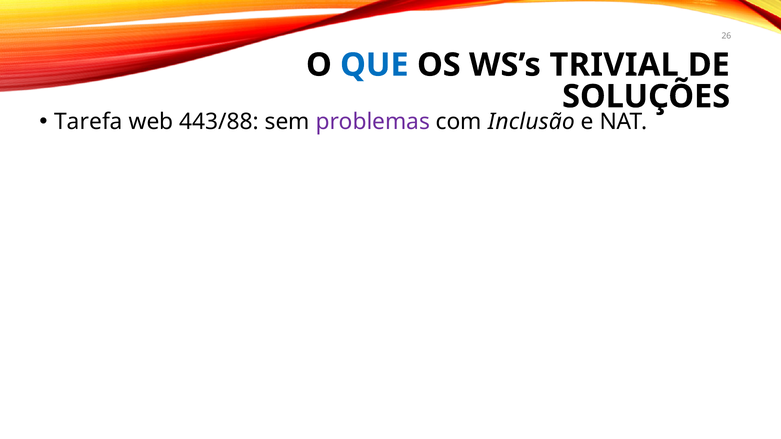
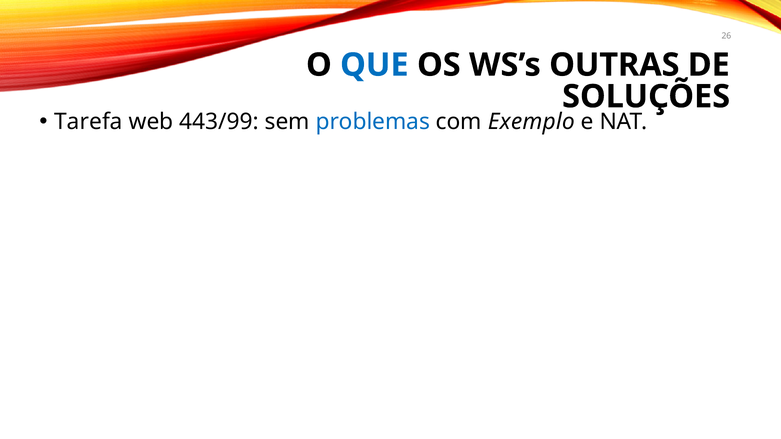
TRIVIAL: TRIVIAL -> OUTRAS
443/88: 443/88 -> 443/99
problemas colour: purple -> blue
Inclusão: Inclusão -> Exemplo
